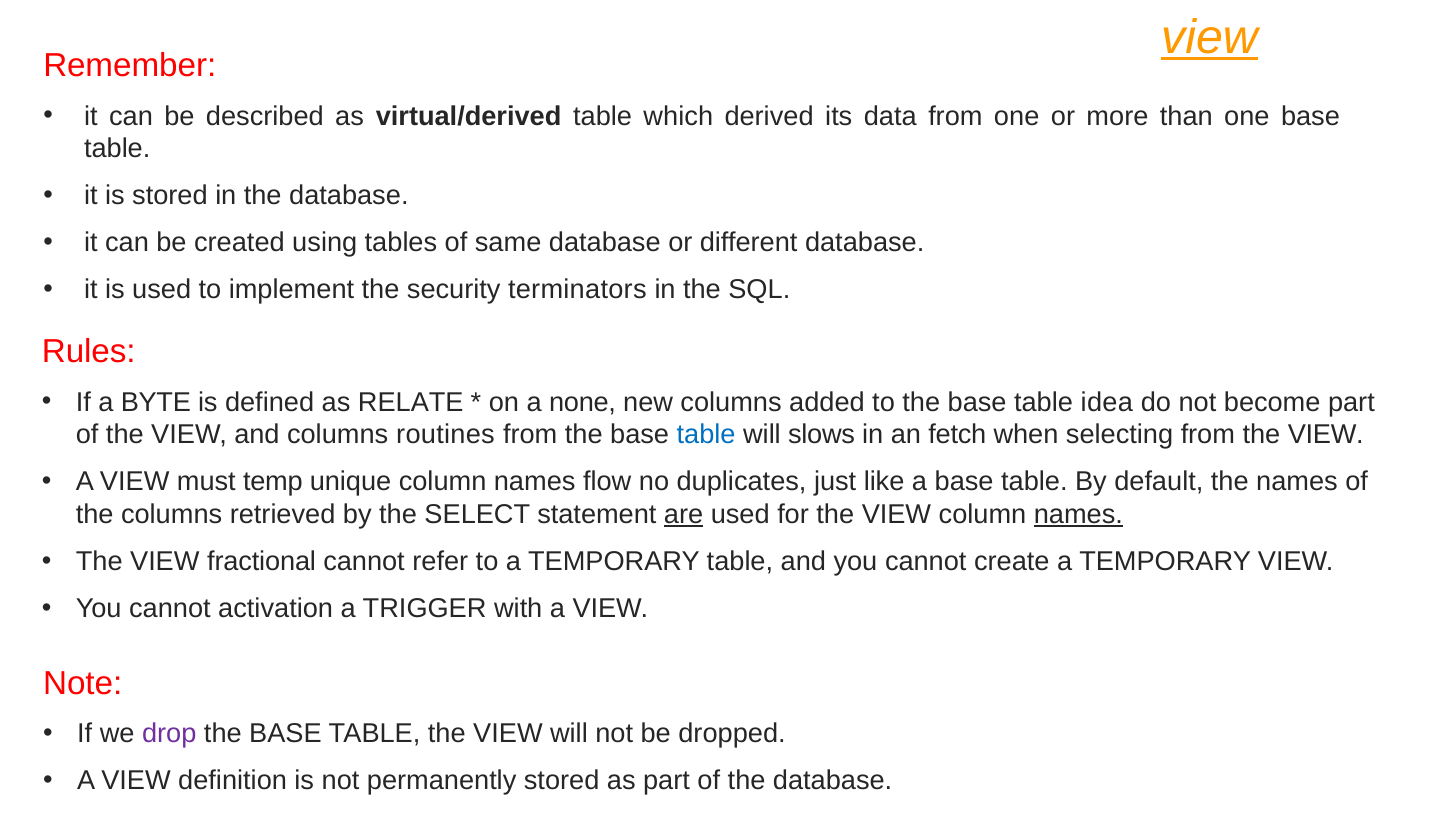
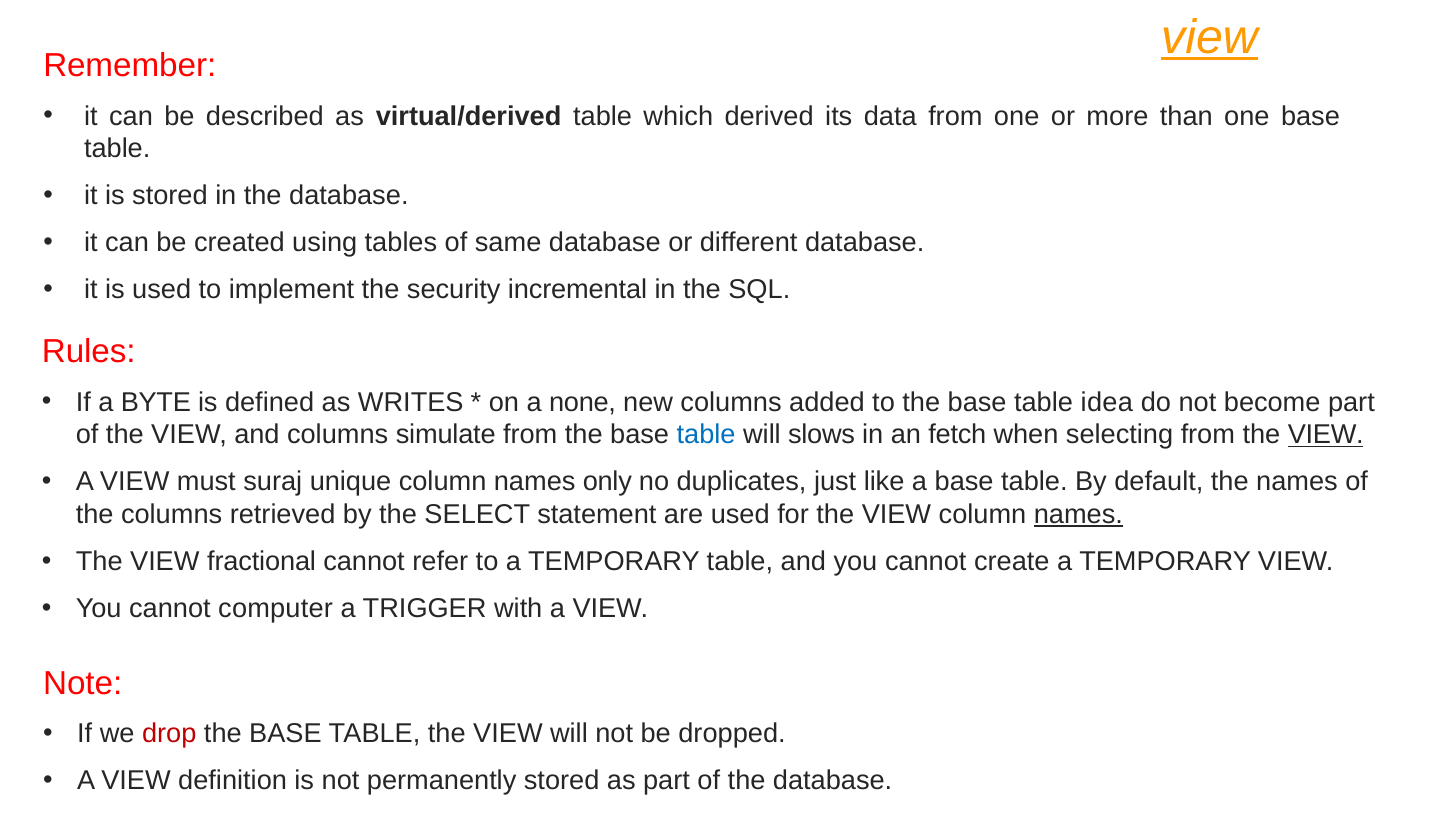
terminators: terminators -> incremental
RELATE: RELATE -> WRITES
routines: routines -> simulate
VIEW at (1326, 435) underline: none -> present
temp: temp -> suraj
flow: flow -> only
are underline: present -> none
activation: activation -> computer
drop colour: purple -> red
